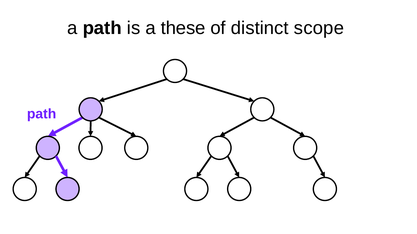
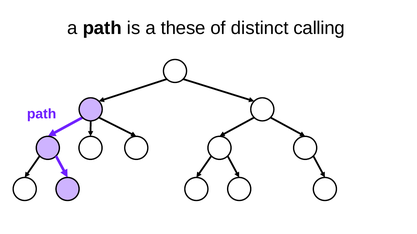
scope: scope -> calling
